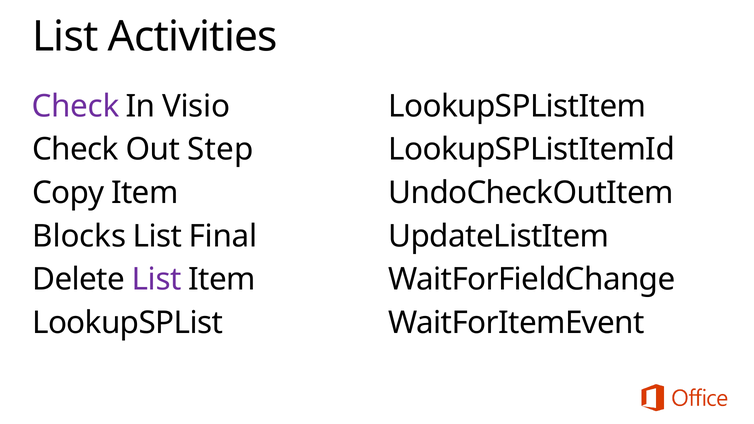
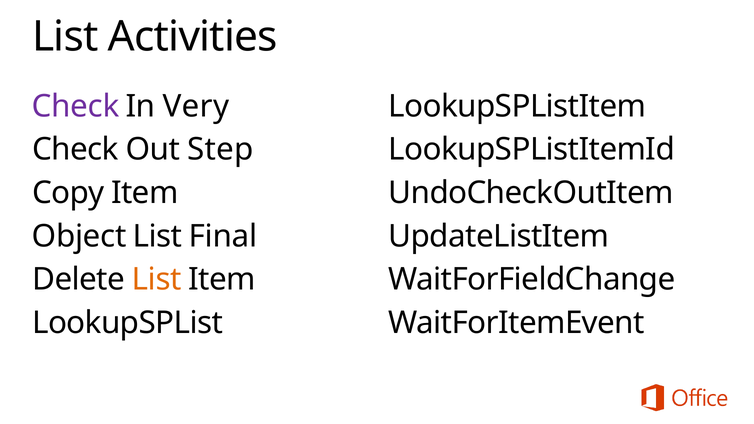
Visio: Visio -> Very
Blocks: Blocks -> Object
List at (157, 280) colour: purple -> orange
